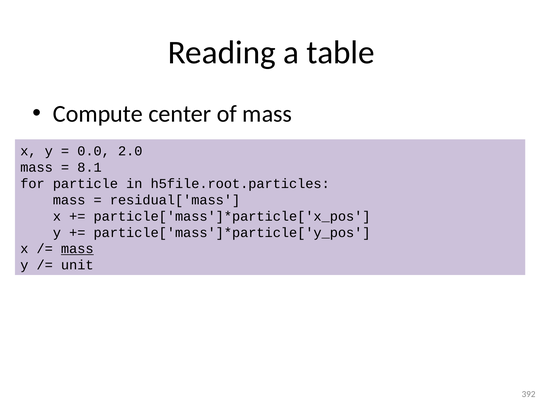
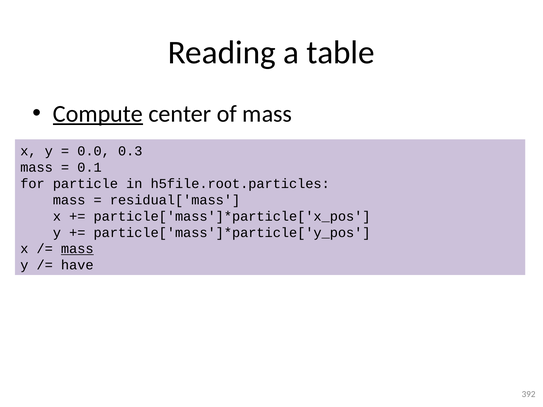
Compute underline: none -> present
2.0: 2.0 -> 0.3
8.1: 8.1 -> 0.1
unit: unit -> have
